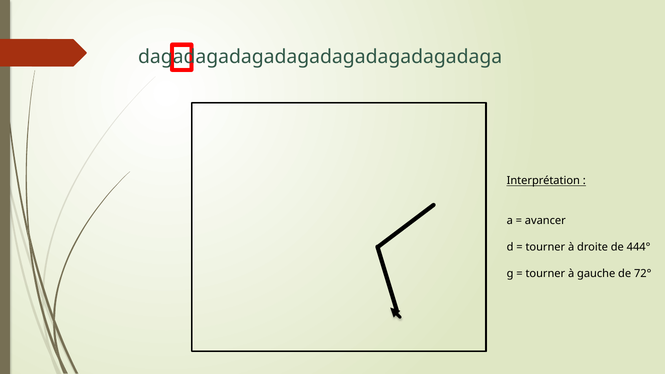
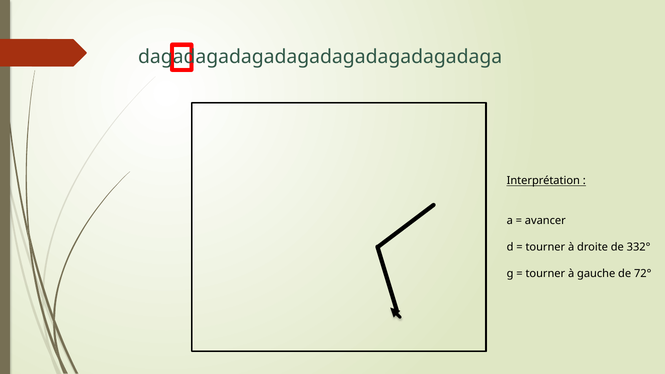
444°: 444° -> 332°
